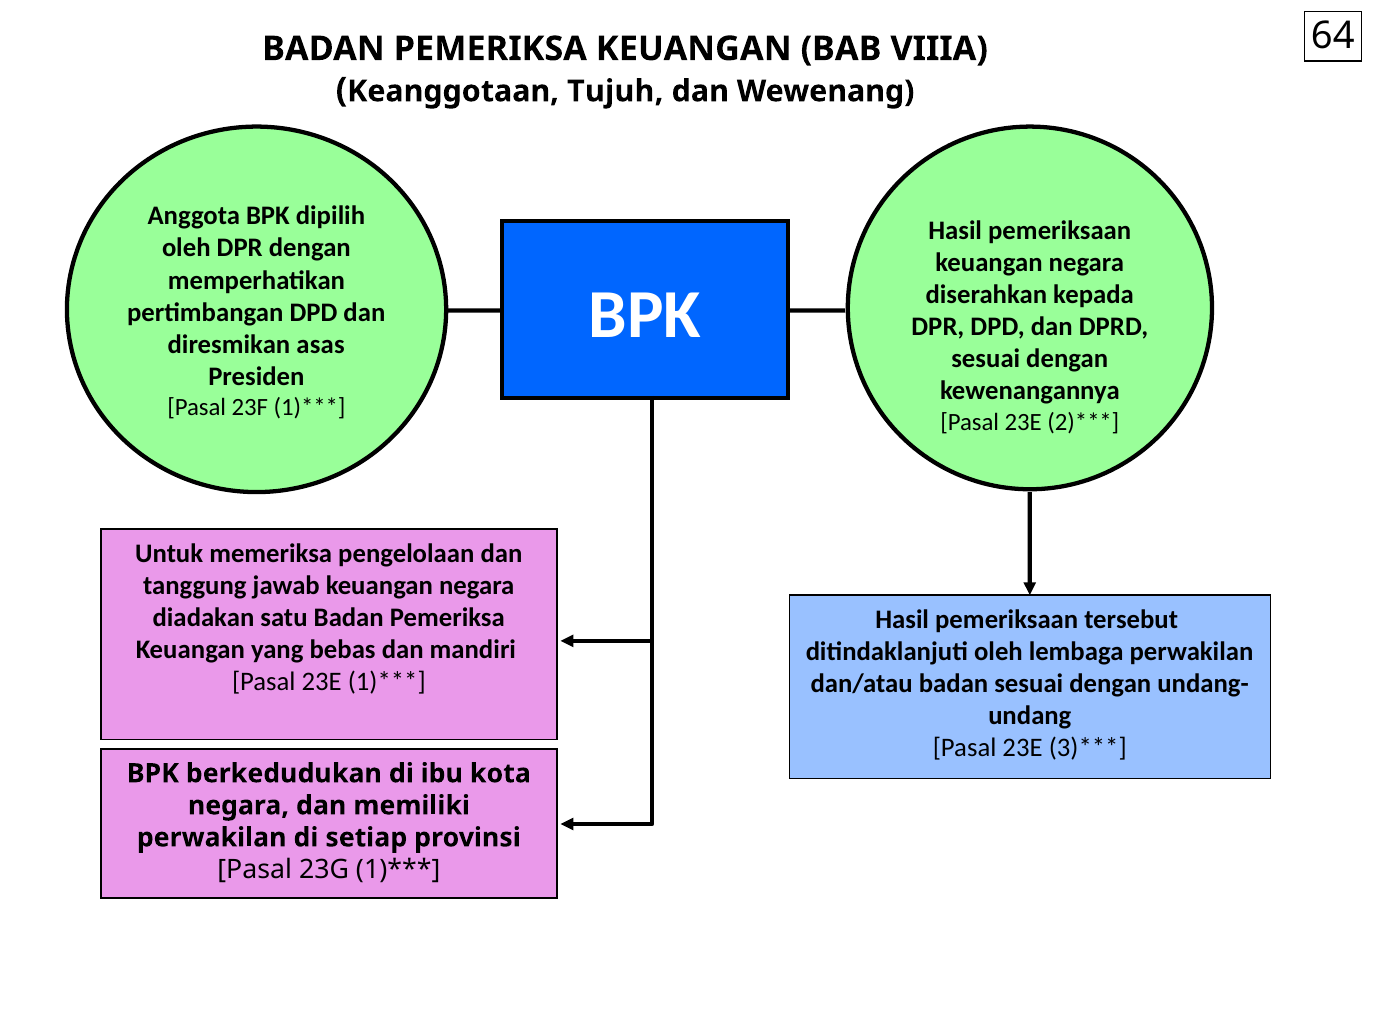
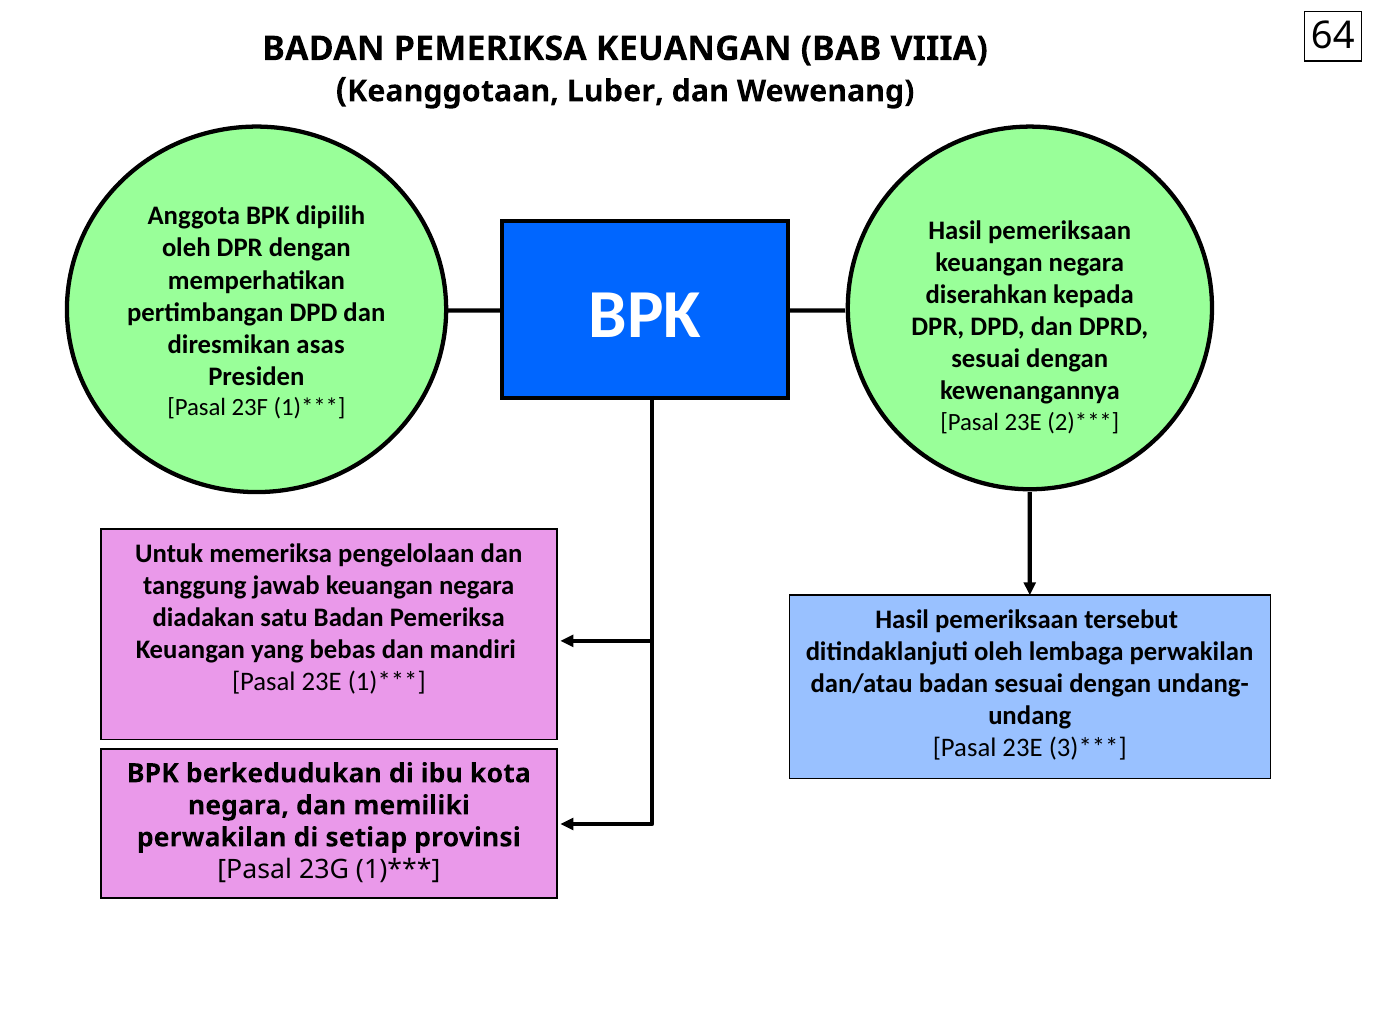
Tujuh: Tujuh -> Luber
